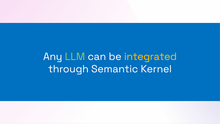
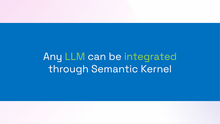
integrated colour: yellow -> light green
